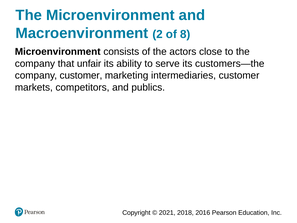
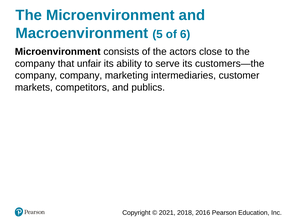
2: 2 -> 5
8: 8 -> 6
company customer: customer -> company
